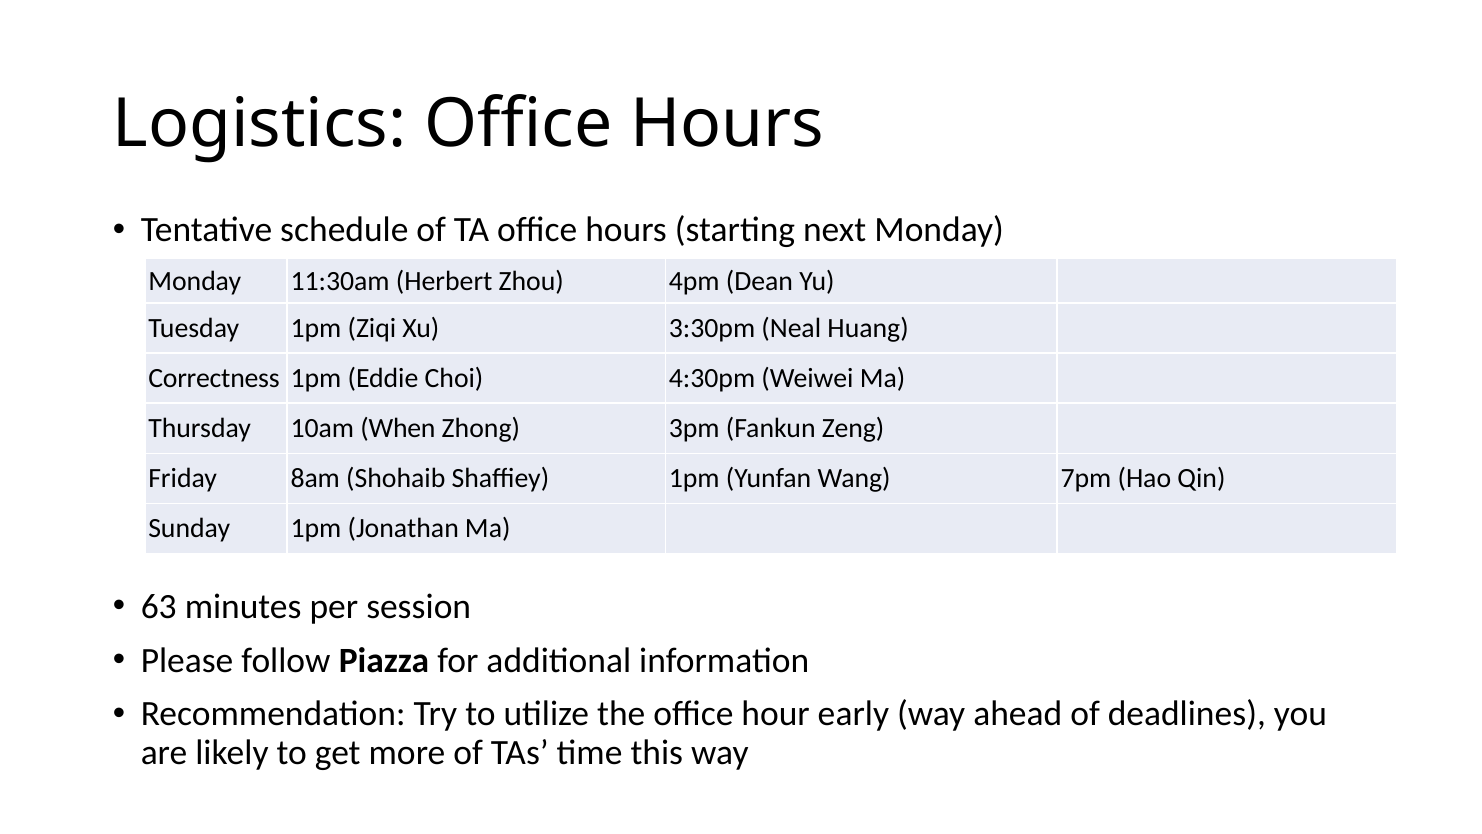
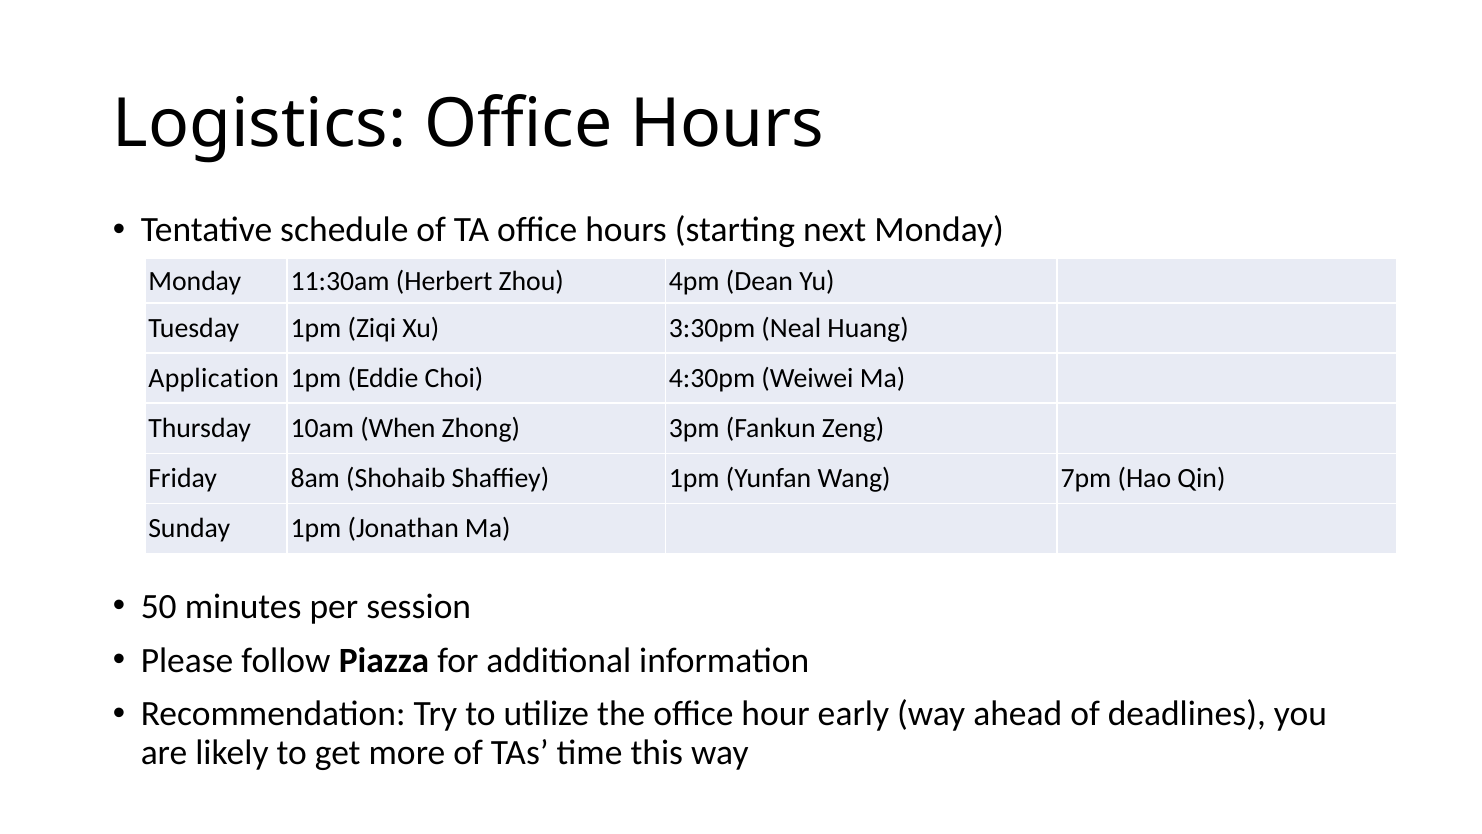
Correctness: Correctness -> Application
63: 63 -> 50
